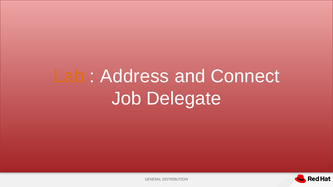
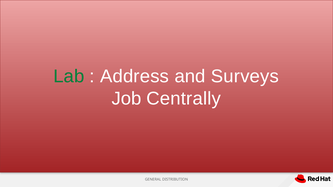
Lab colour: orange -> green
Connect: Connect -> Surveys
Delegate: Delegate -> Centrally
